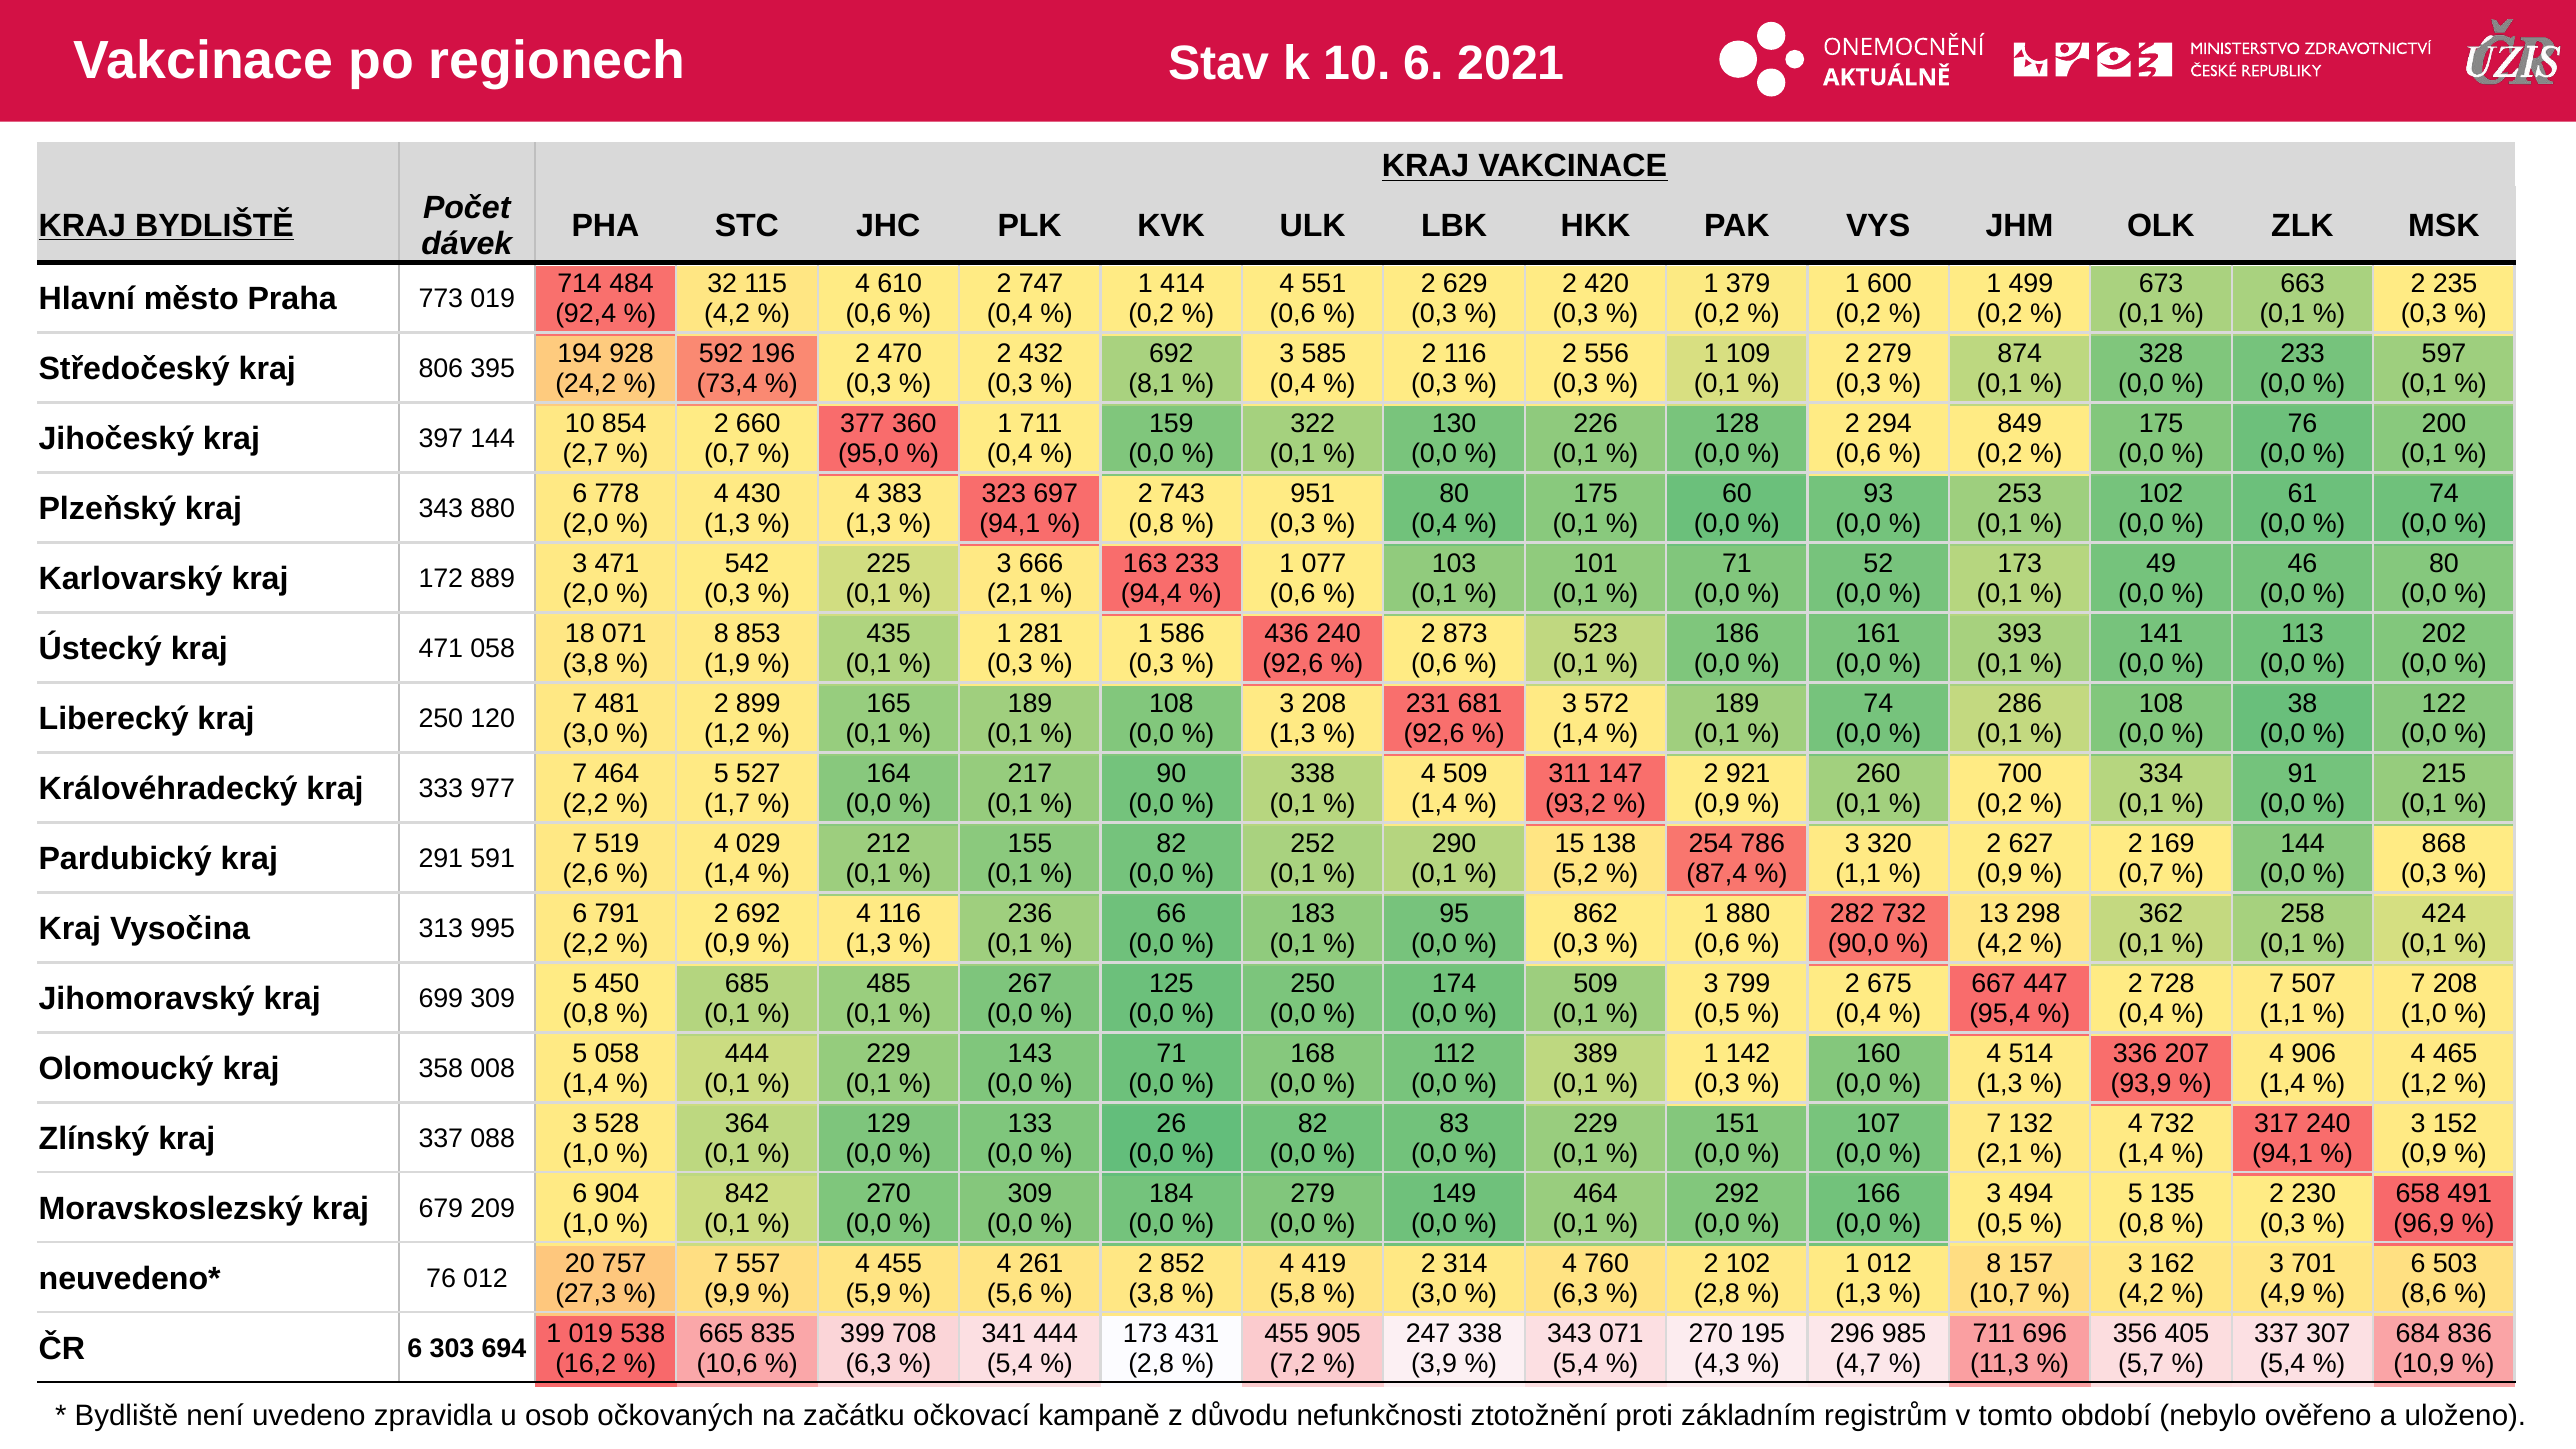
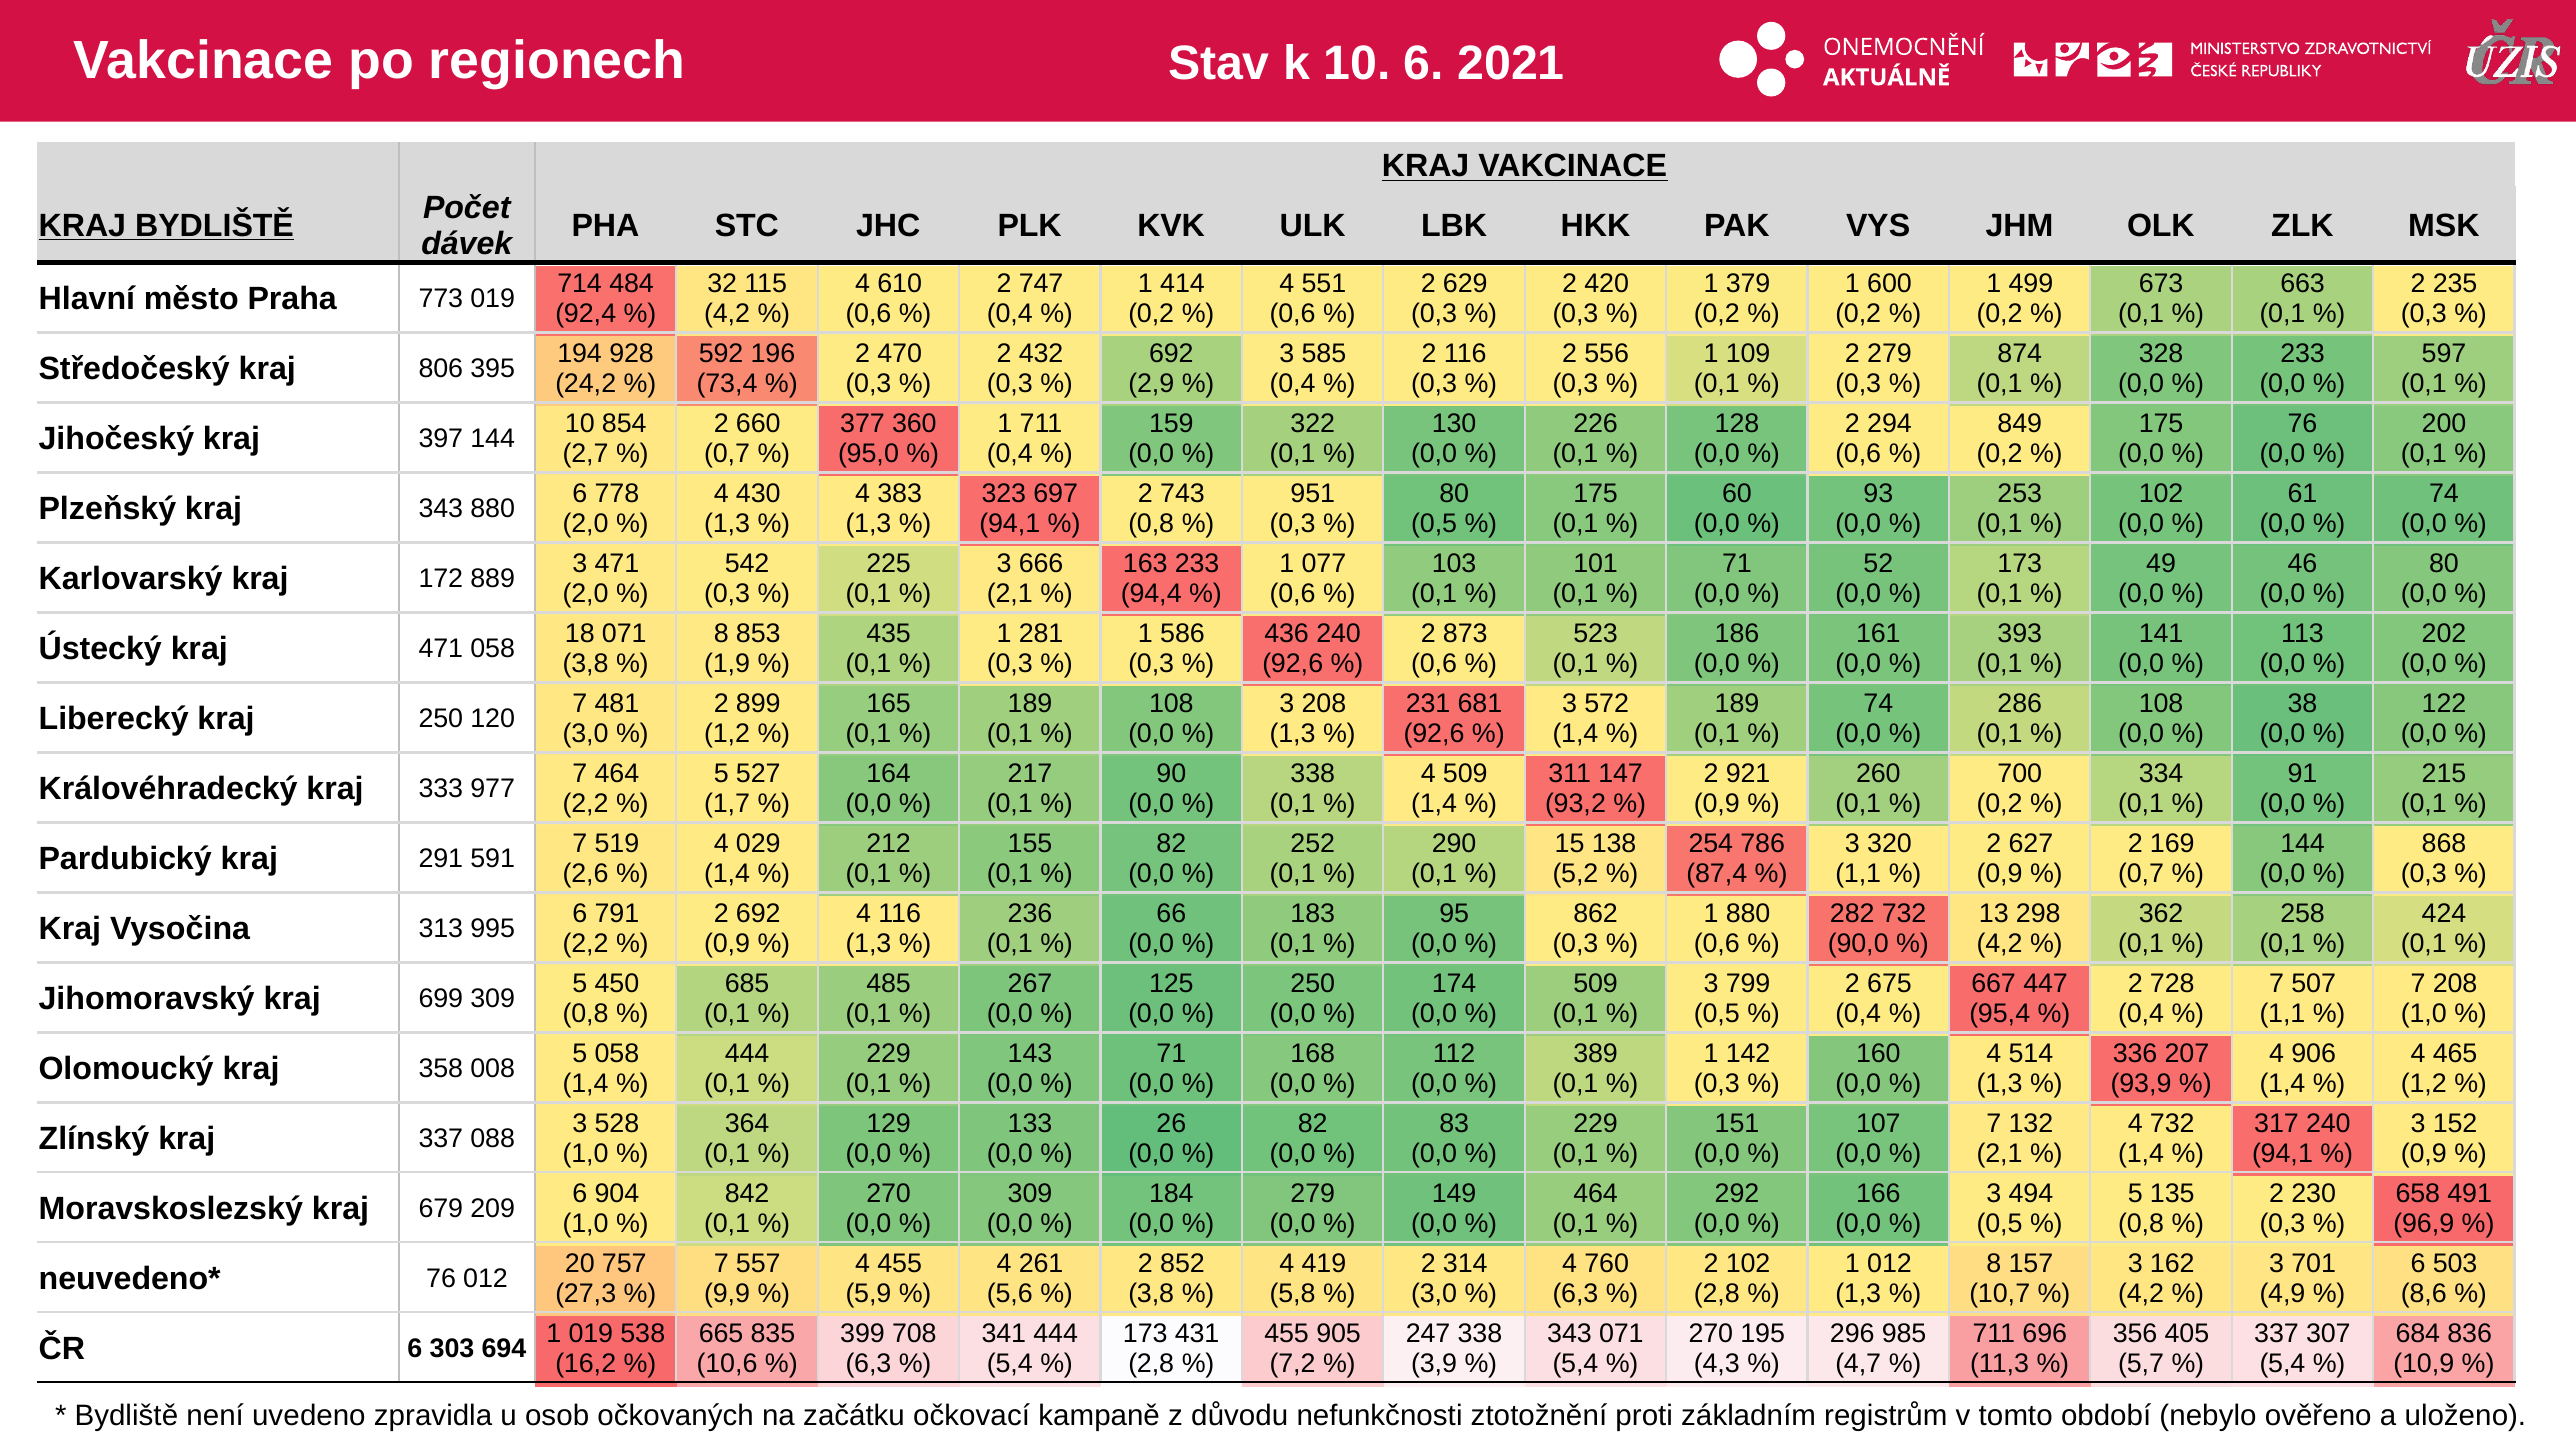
8,1: 8,1 -> 2,9
0,4 at (1434, 524): 0,4 -> 0,5
